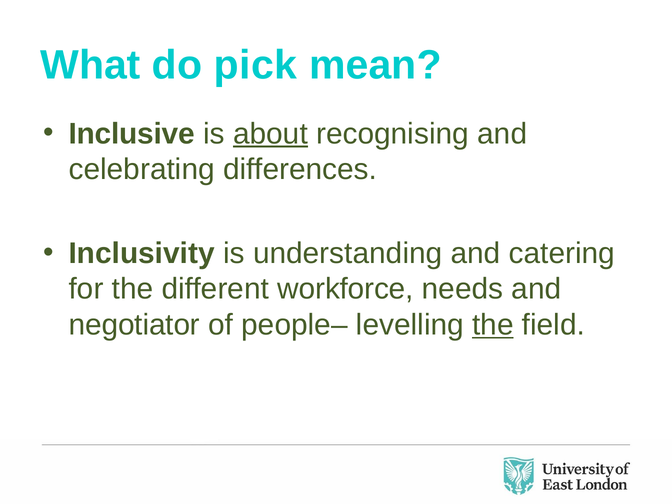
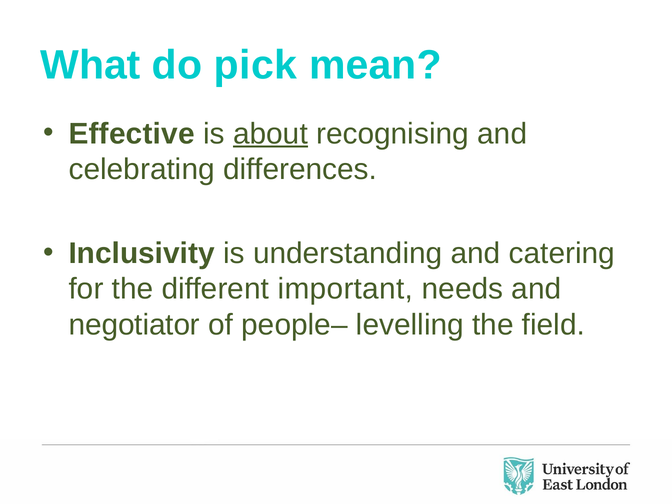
Inclusive: Inclusive -> Effective
workforce: workforce -> important
the at (493, 325) underline: present -> none
